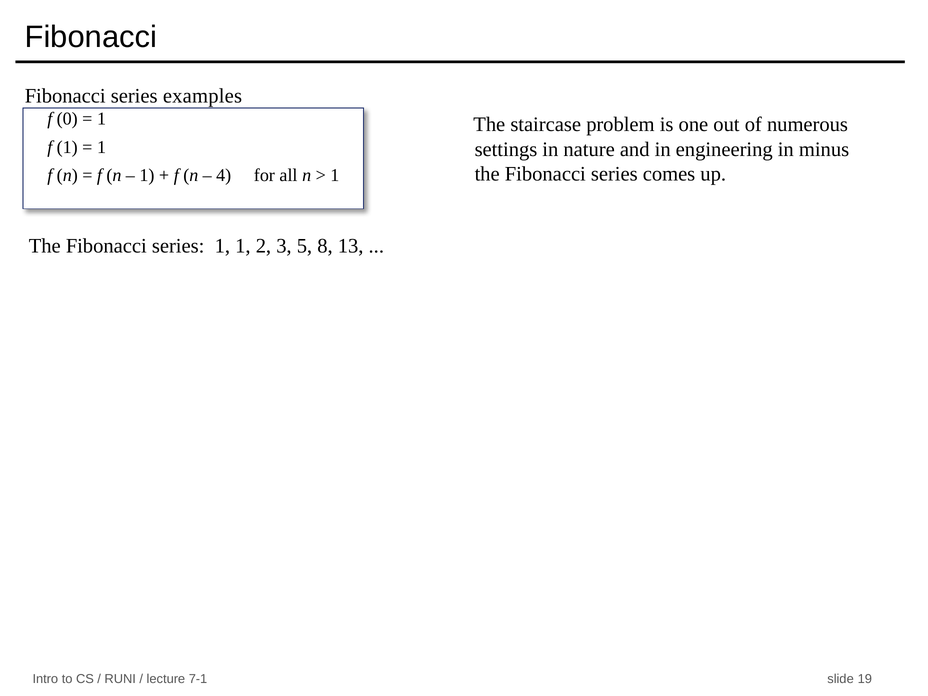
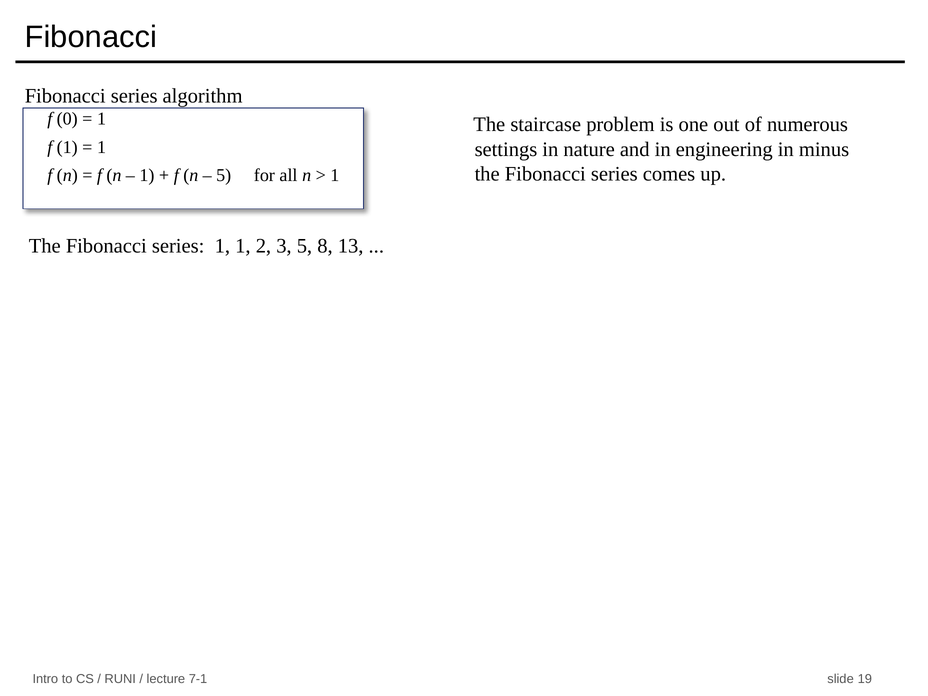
examples: examples -> algorithm
4 at (224, 175): 4 -> 5
